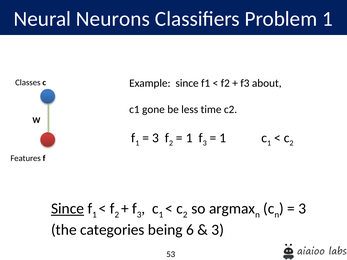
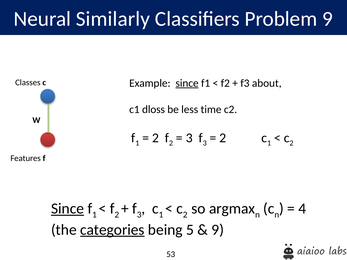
Neurons: Neurons -> Similarly
Problem 1: 1 -> 9
since at (187, 83) underline: none -> present
gone: gone -> dloss
3 at (155, 138): 3 -> 2
1 at (189, 138): 1 -> 3
1 at (223, 138): 1 -> 2
3 at (302, 209): 3 -> 4
categories underline: none -> present
6: 6 -> 5
3 at (218, 230): 3 -> 9
